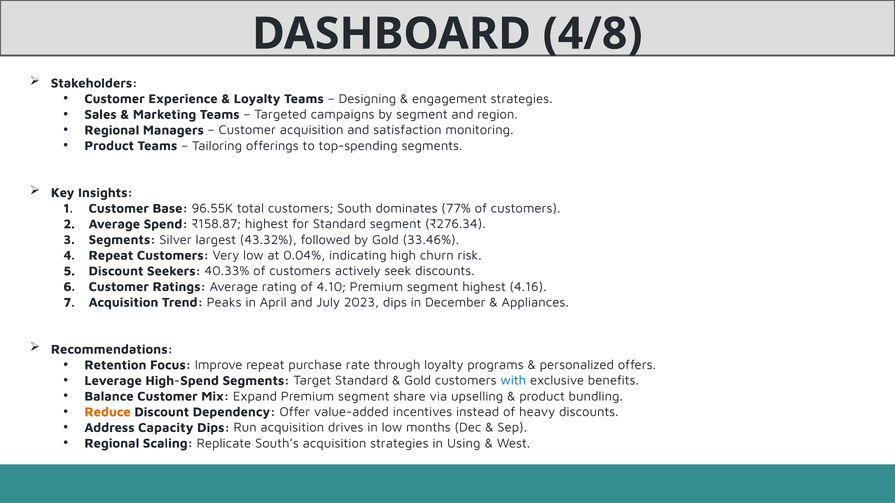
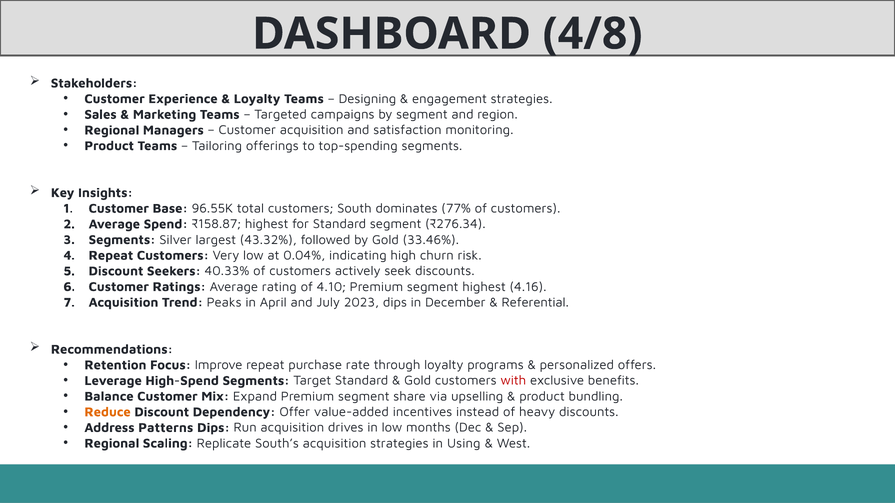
Appliances: Appliances -> Referential
with colour: blue -> red
Capacity: Capacity -> Patterns
